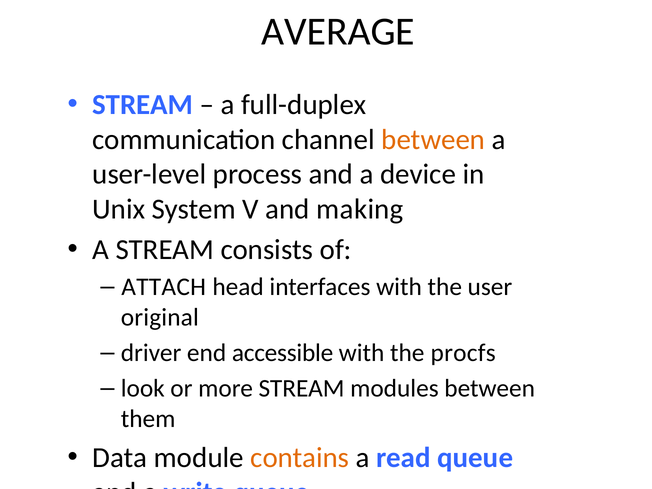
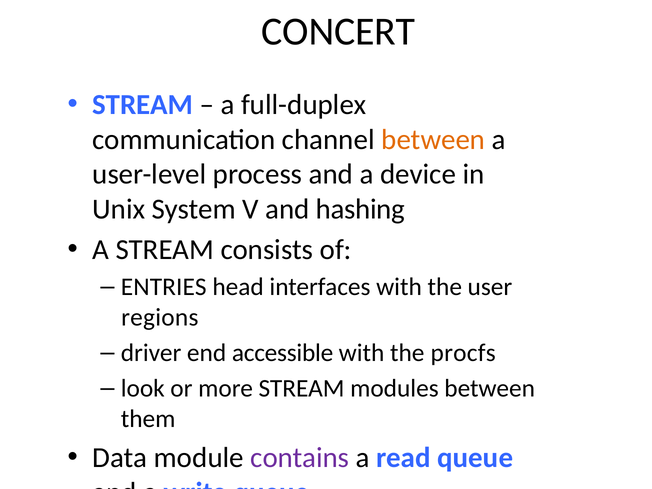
AVERAGE: AVERAGE -> CONCERT
making: making -> hashing
ATTACH: ATTACH -> ENTRIES
original: original -> regions
contains colour: orange -> purple
